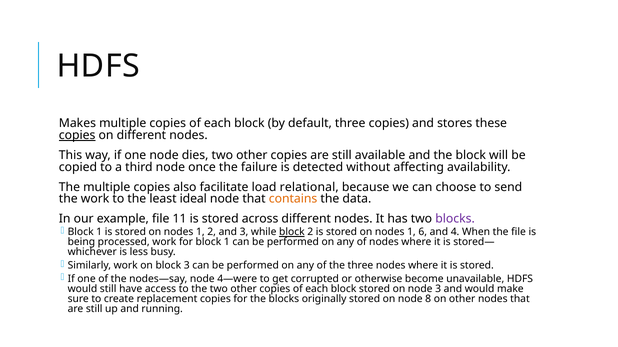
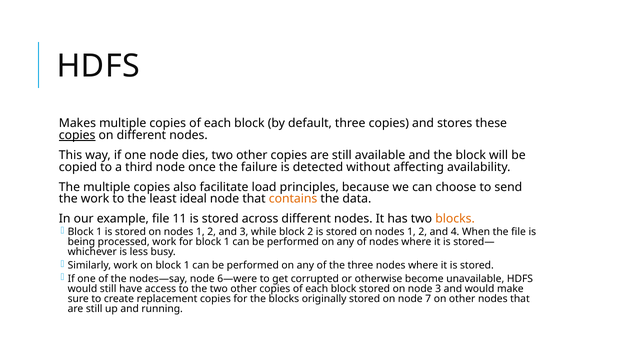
relational: relational -> principles
blocks at (455, 219) colour: purple -> orange
block at (292, 233) underline: present -> none
6 at (423, 233): 6 -> 2
on block 3: 3 -> 1
4—were: 4—were -> 6—were
8: 8 -> 7
